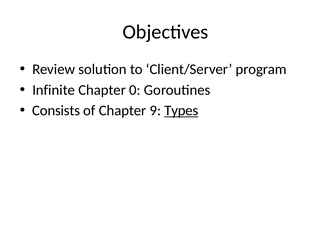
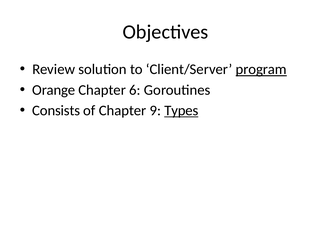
program underline: none -> present
Infinite: Infinite -> Orange
0: 0 -> 6
